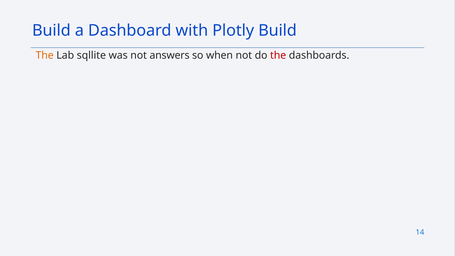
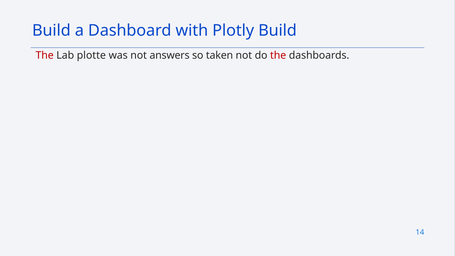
The at (45, 55) colour: orange -> red
sqllite: sqllite -> plotte
when: when -> taken
